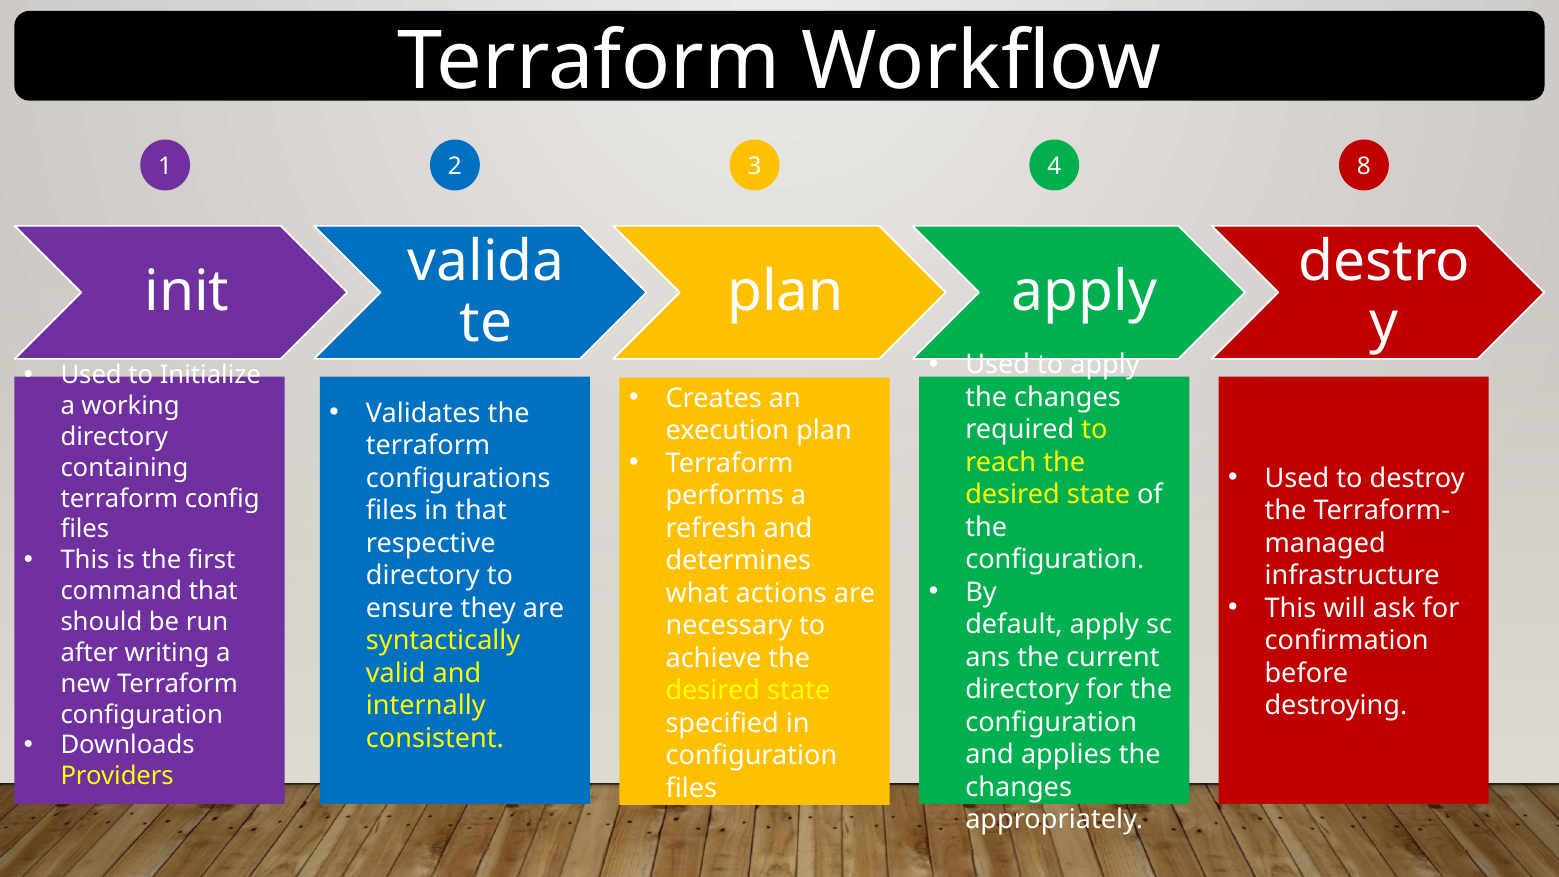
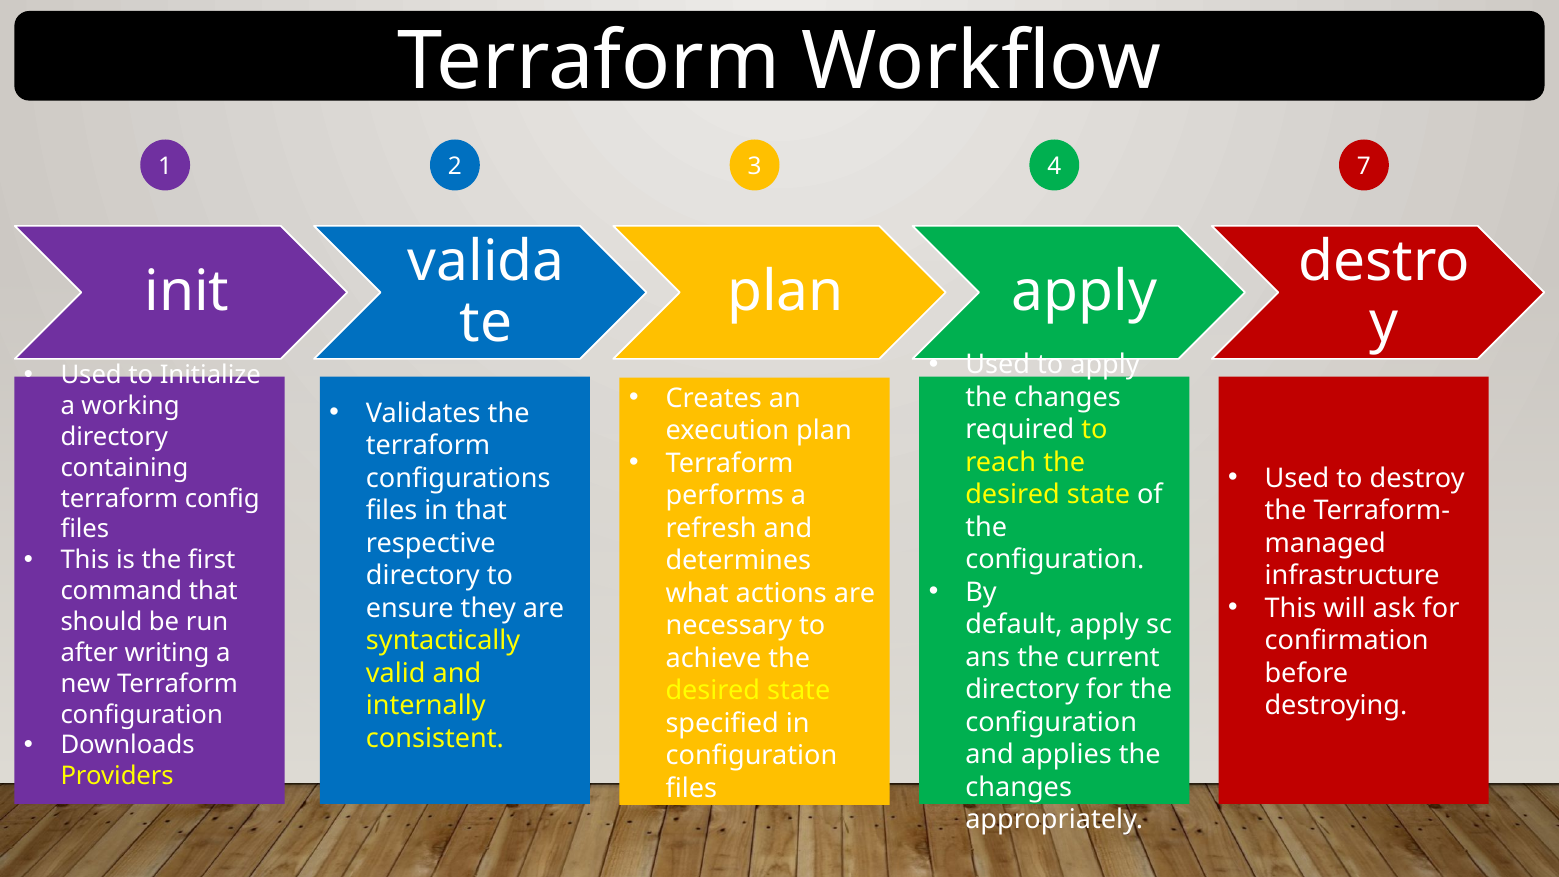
8: 8 -> 7
